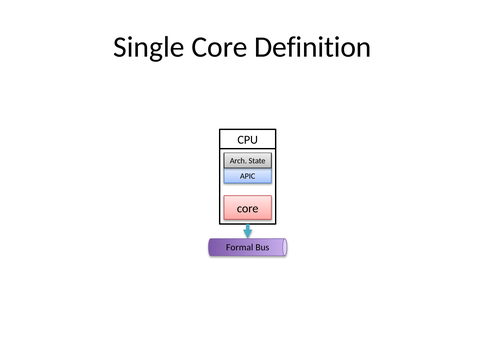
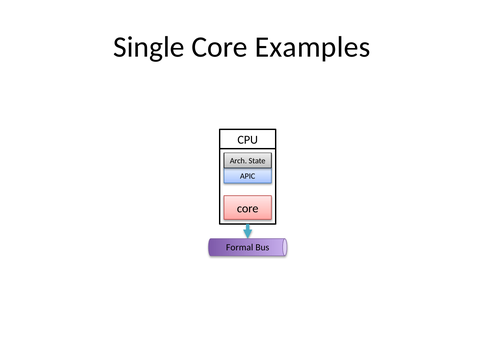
Definition: Definition -> Examples
